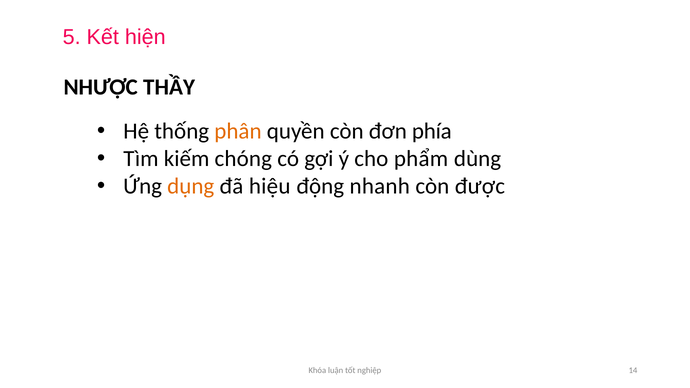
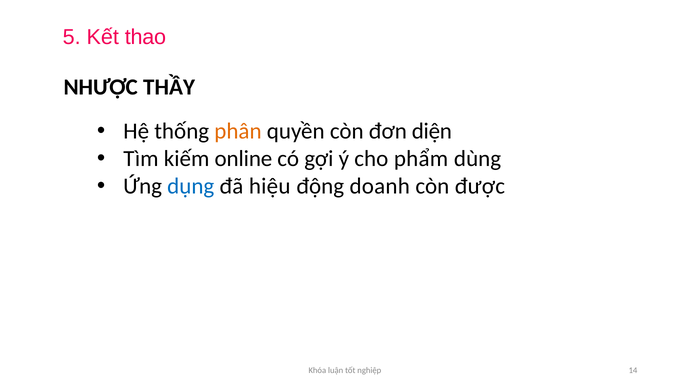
hiện: hiện -> thao
phía: phía -> diện
chóng: chóng -> online
dụng colour: orange -> blue
nhanh: nhanh -> doanh
